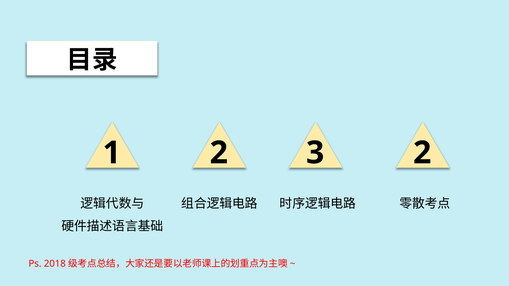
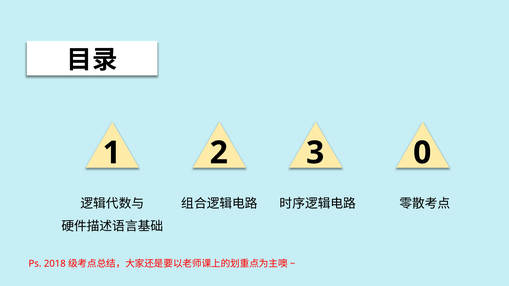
3 2: 2 -> 0
